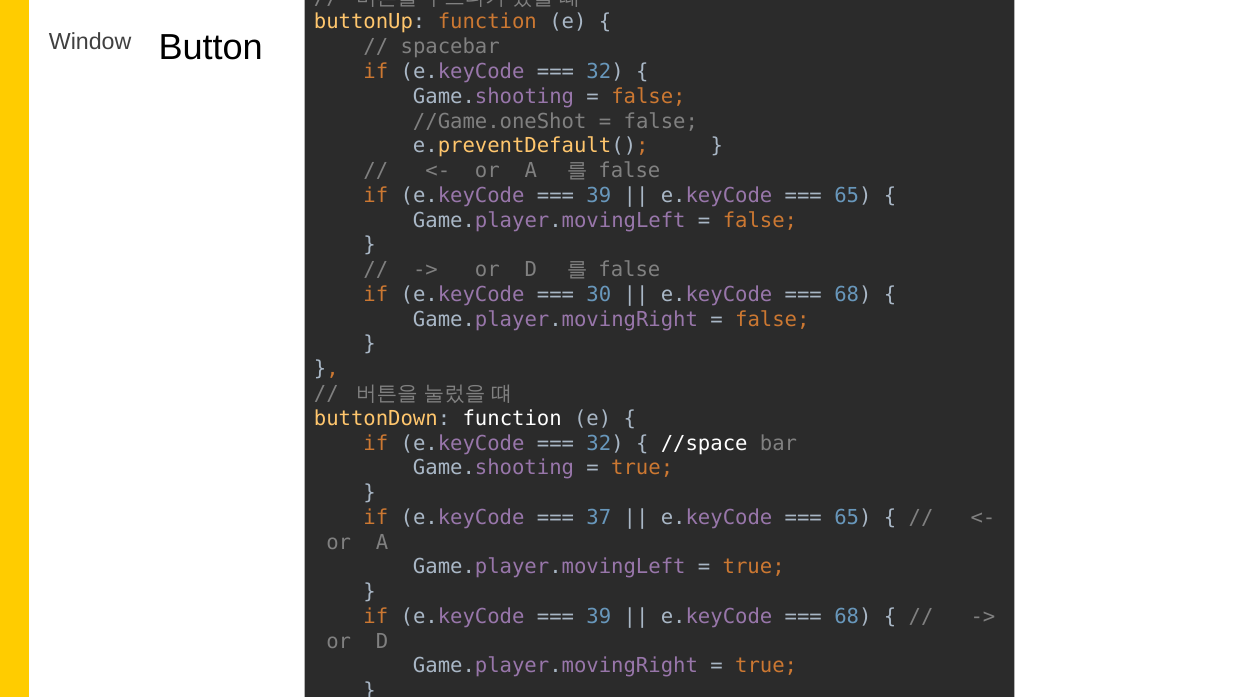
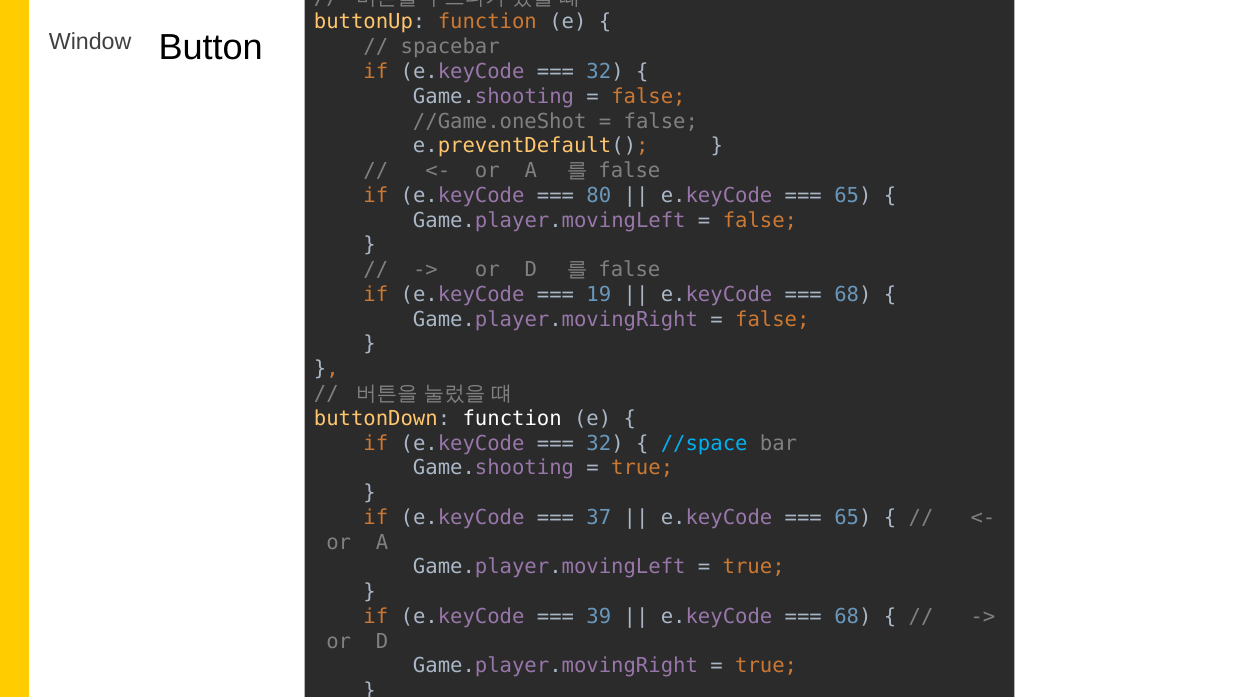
39 at (599, 196): 39 -> 80
30: 30 -> 19
//space colour: white -> light blue
